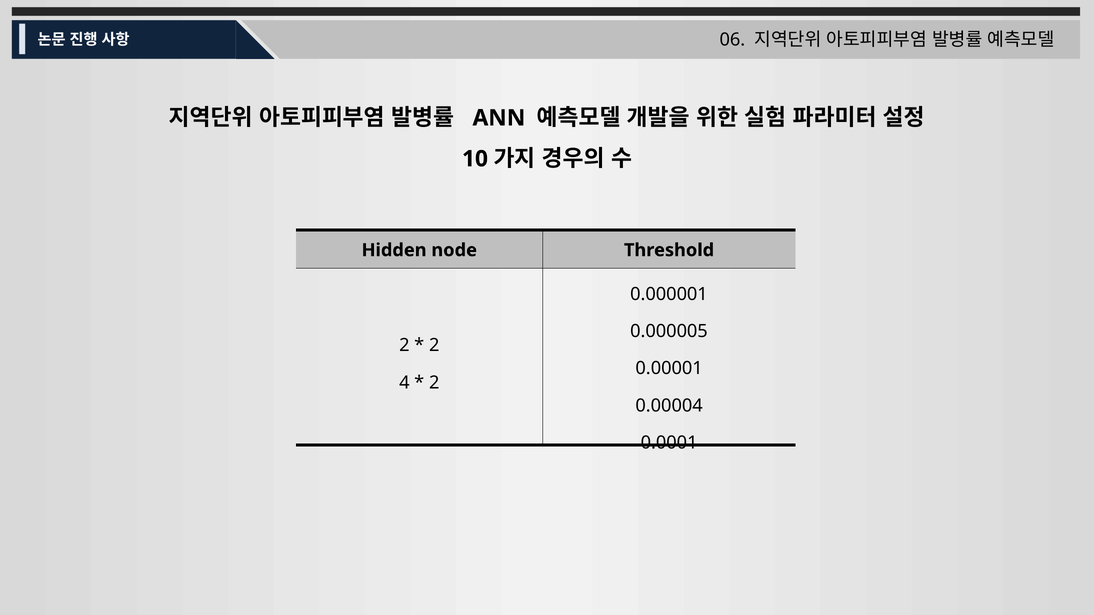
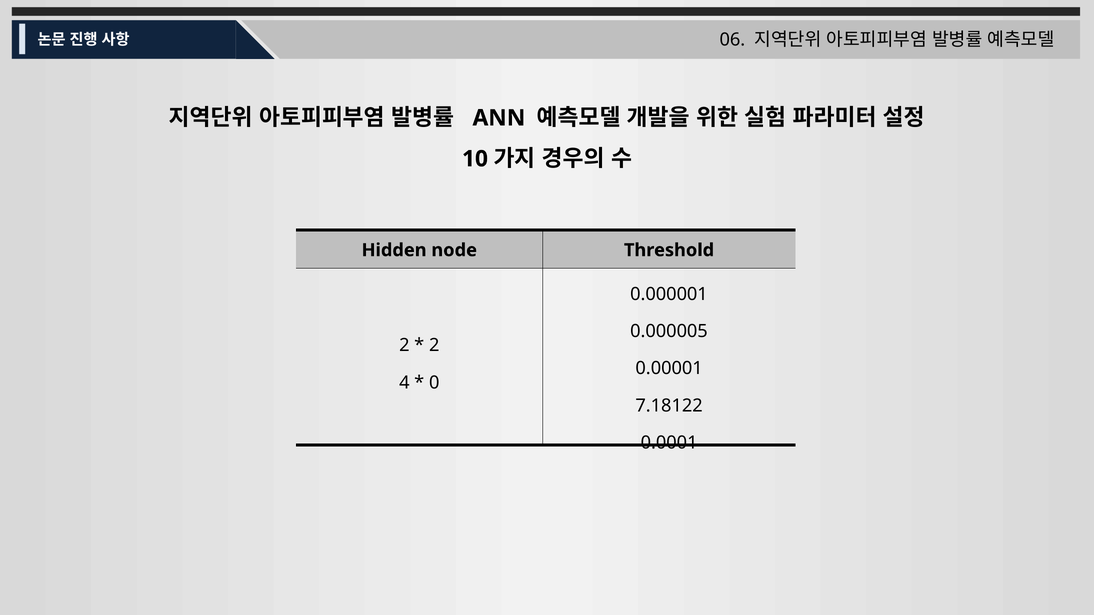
2 at (434, 383): 2 -> 0
0.00004: 0.00004 -> 7.18122
